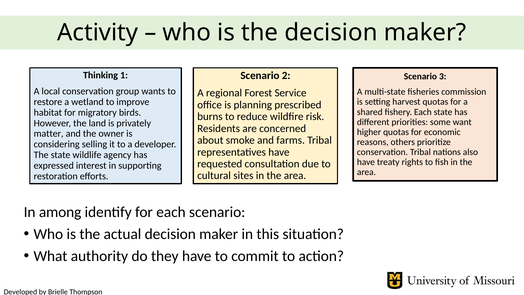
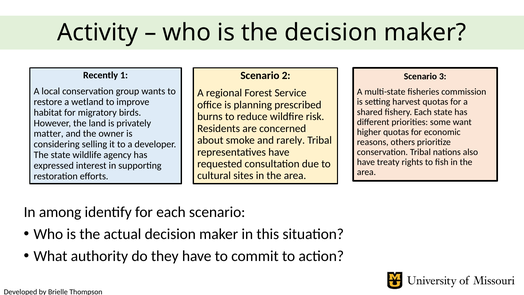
Thinking: Thinking -> Recently
farms: farms -> rarely
